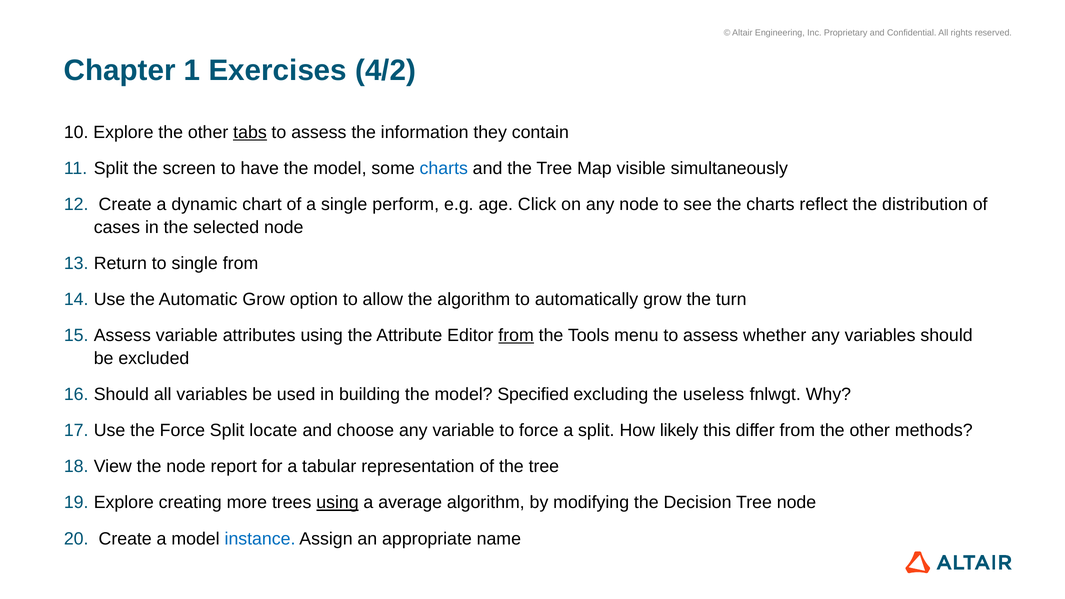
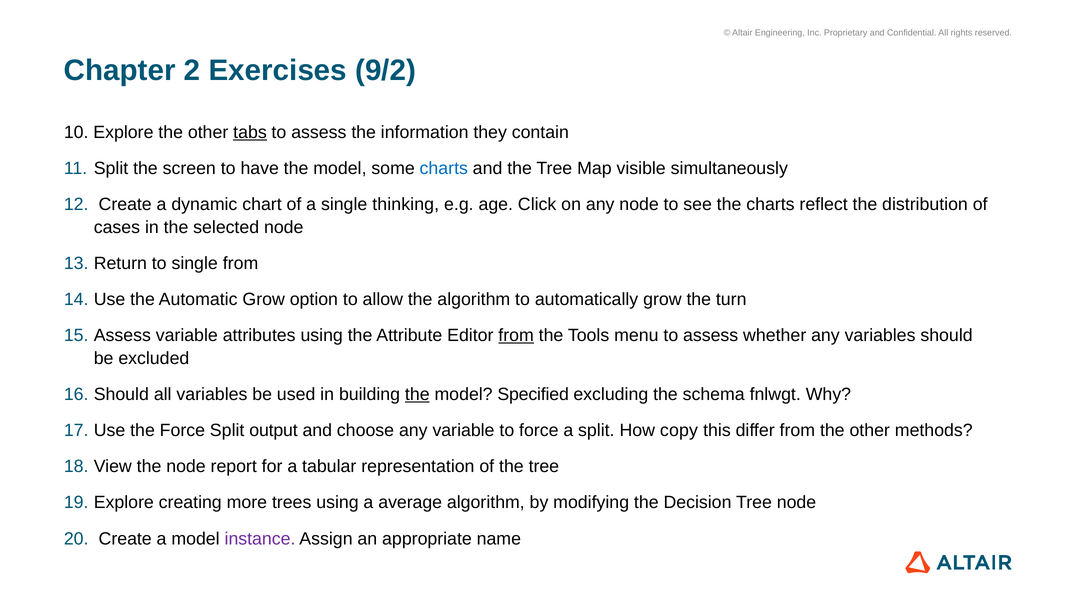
1: 1 -> 2
4/2: 4/2 -> 9/2
perform: perform -> thinking
the at (417, 394) underline: none -> present
useless: useless -> schema
locate: locate -> output
likely: likely -> copy
using at (337, 503) underline: present -> none
instance colour: blue -> purple
